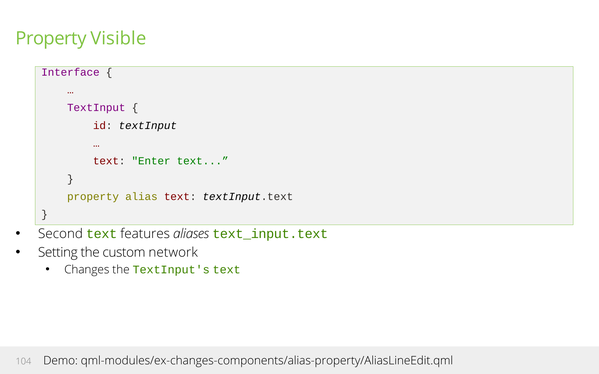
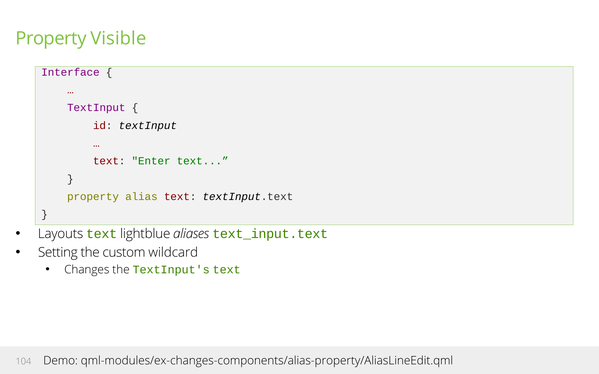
Second: Second -> Layouts
features: features -> lightblue
network: network -> wildcard
